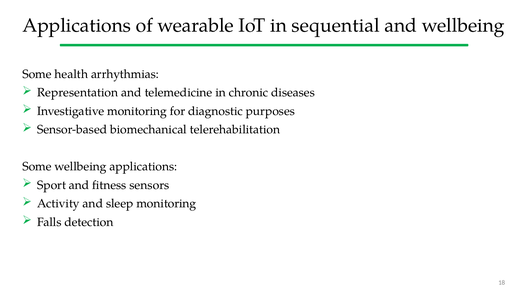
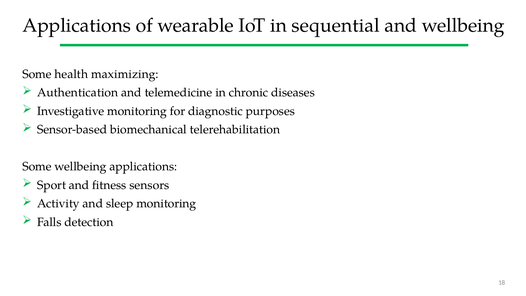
arrhythmias: arrhythmias -> maximizing
Representation: Representation -> Authentication
